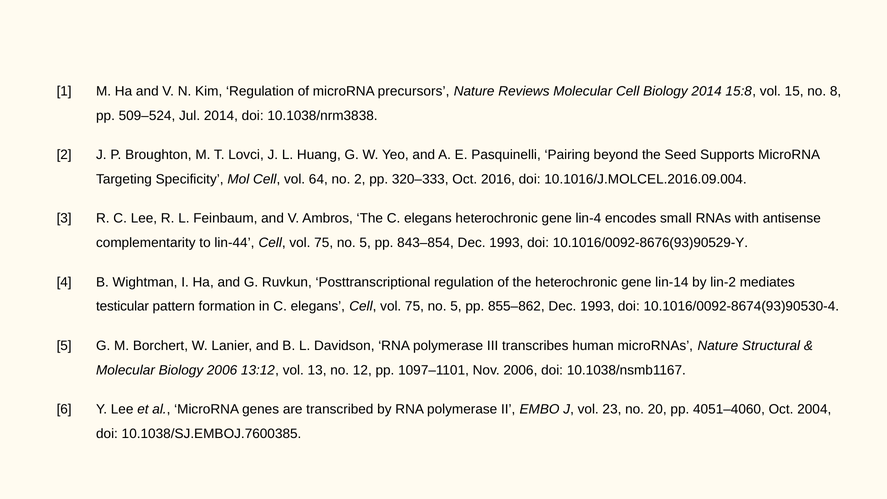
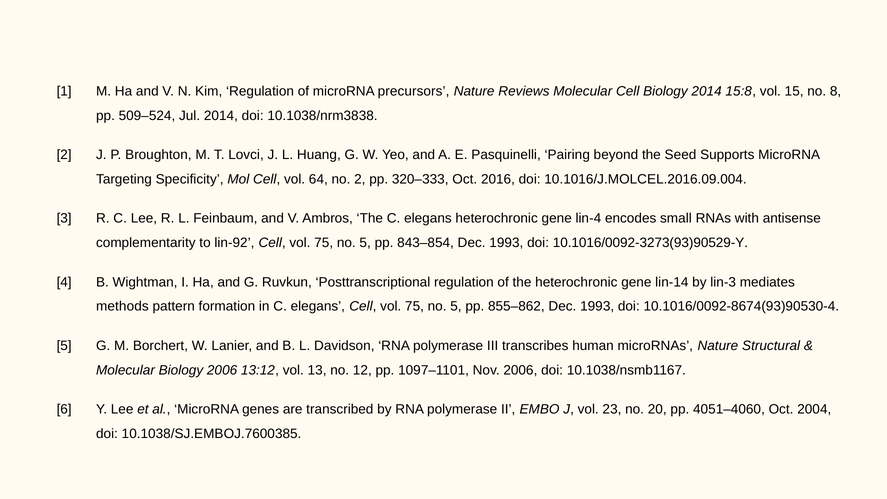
lin-44: lin-44 -> lin-92
10.1016/0092-8676(93)90529-Y: 10.1016/0092-8676(93)90529-Y -> 10.1016/0092-3273(93)90529-Y
lin-2: lin-2 -> lin-3
testicular: testicular -> methods
